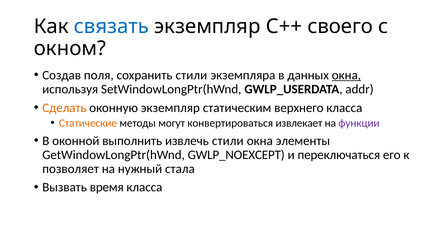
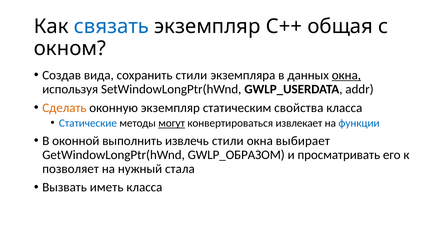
своего: своего -> общая
поля: поля -> вида
верхнего: верхнего -> свойства
Статические colour: orange -> blue
могут underline: none -> present
функции colour: purple -> blue
элементы: элементы -> выбирает
GWLP_NOEXCEPT: GWLP_NOEXCEPT -> GWLP_ОБРАЗОМ
переключаться: переключаться -> просматривать
время: время -> иметь
